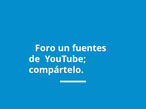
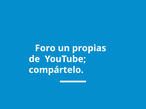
fuentes: fuentes -> propias
